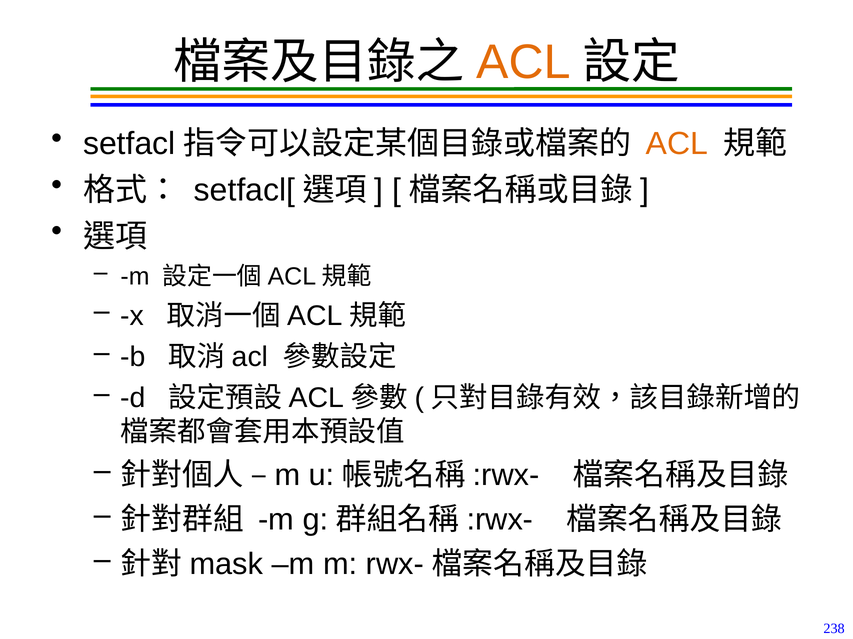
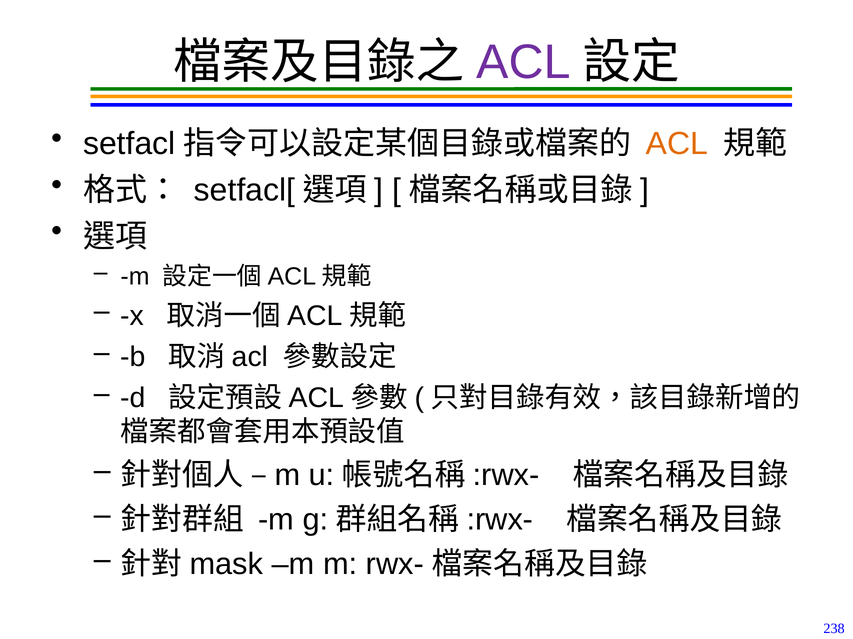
ACL at (524, 62) colour: orange -> purple
